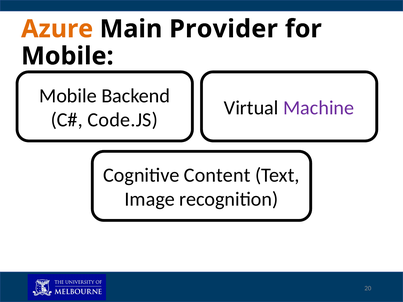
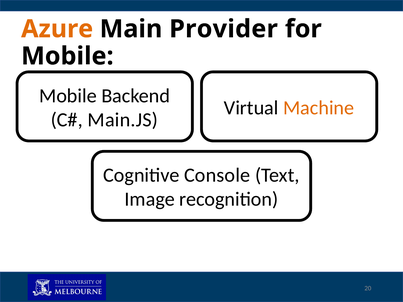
Machine colour: purple -> orange
Code.JS: Code.JS -> Main.JS
Content: Content -> Console
